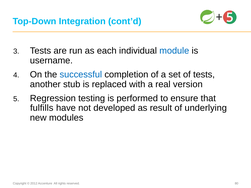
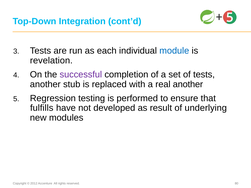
username: username -> revelation
successful colour: blue -> purple
real version: version -> another
